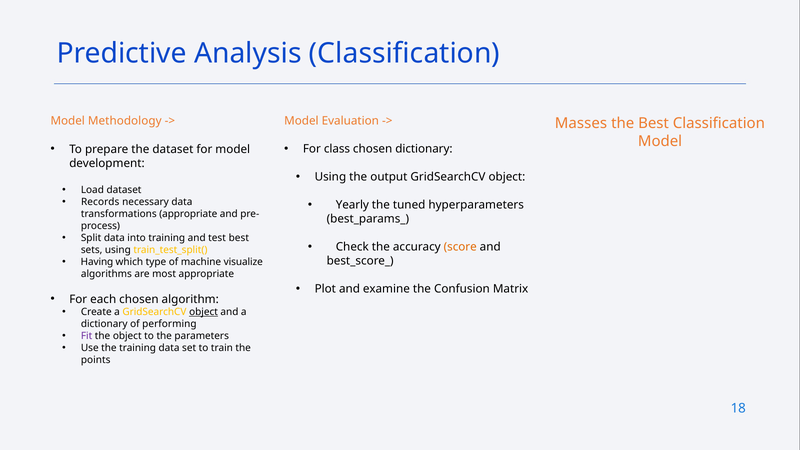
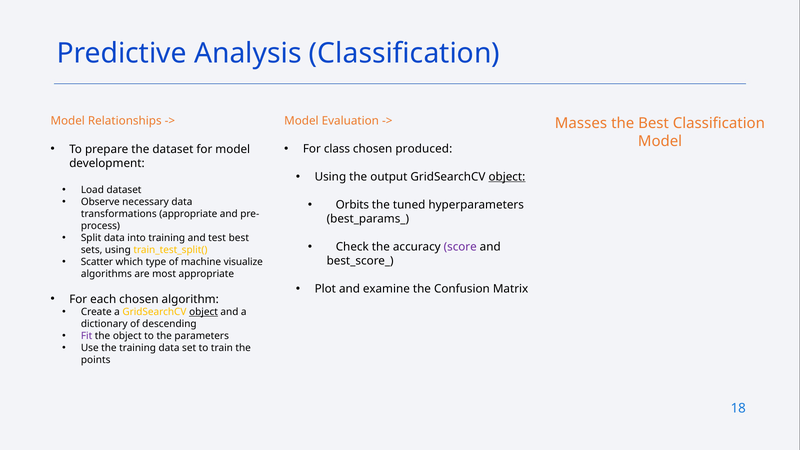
Methodology: Methodology -> Relationships
chosen dictionary: dictionary -> produced
object at (507, 177) underline: none -> present
Records: Records -> Observe
Yearly: Yearly -> Orbits
score colour: orange -> purple
Having: Having -> Scatter
performing: performing -> descending
